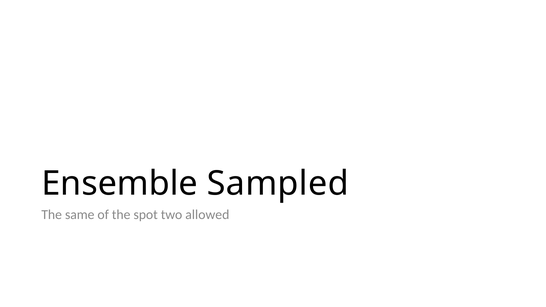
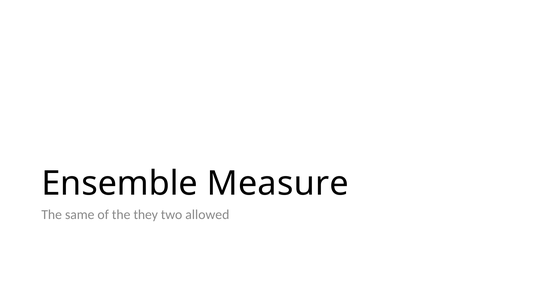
Sampled: Sampled -> Measure
spot: spot -> they
